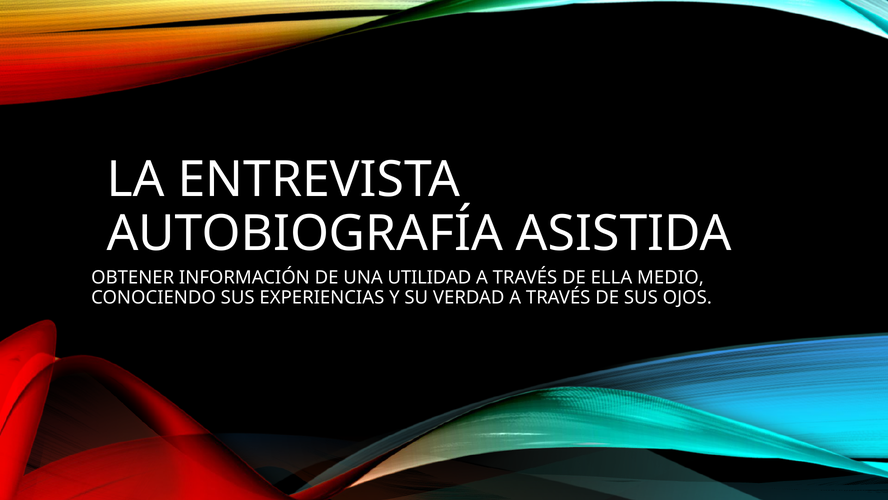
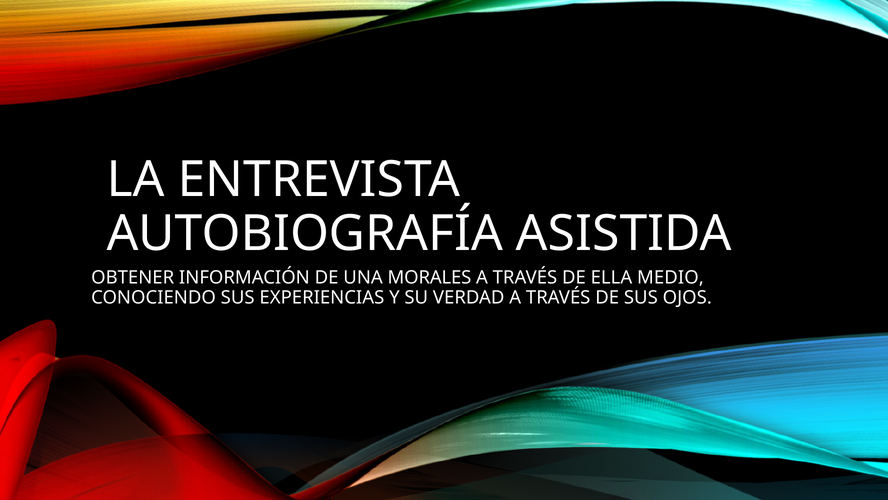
UTILIDAD: UTILIDAD -> MORALES
